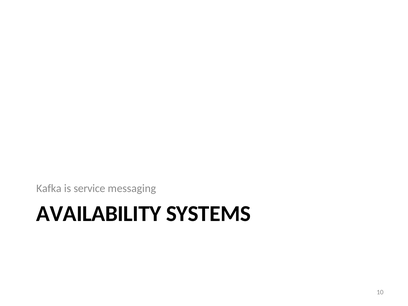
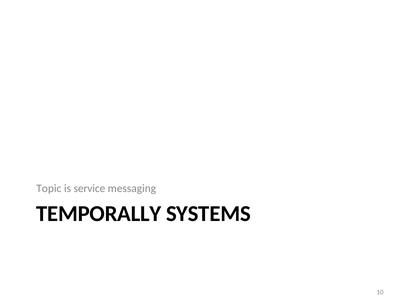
Kafka: Kafka -> Topic
AVAILABILITY: AVAILABILITY -> TEMPORALLY
